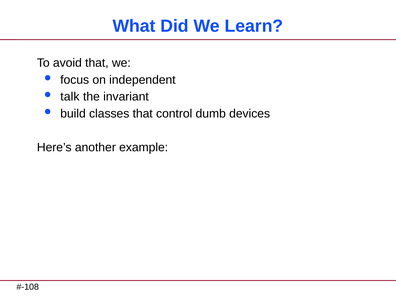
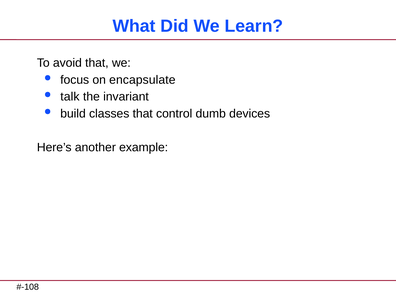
independent: independent -> encapsulate
